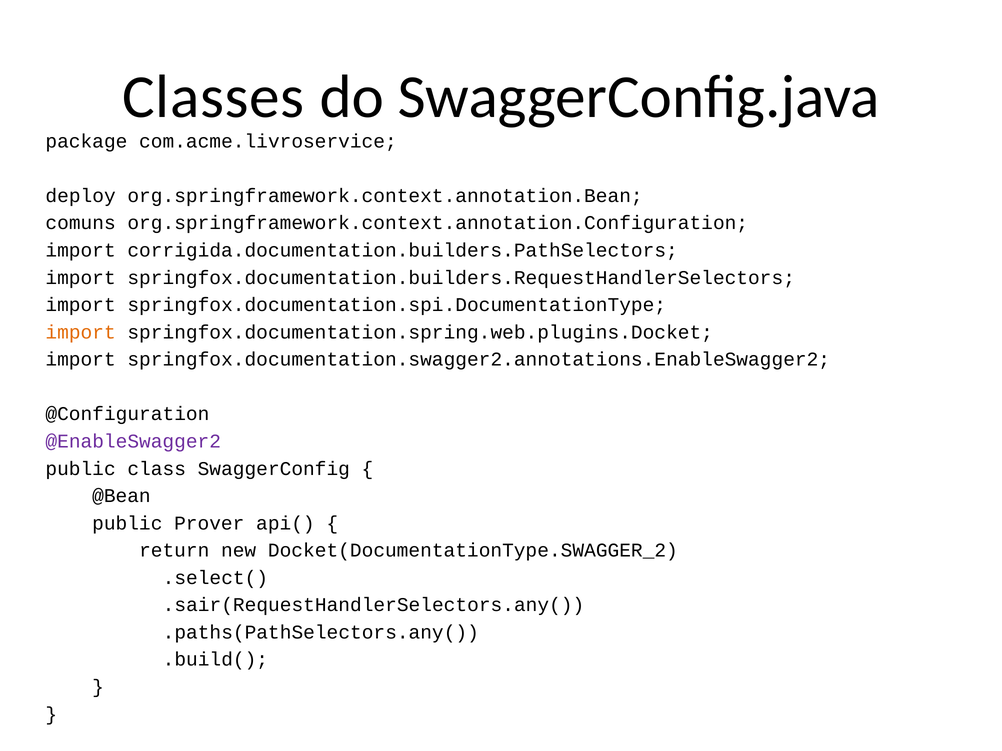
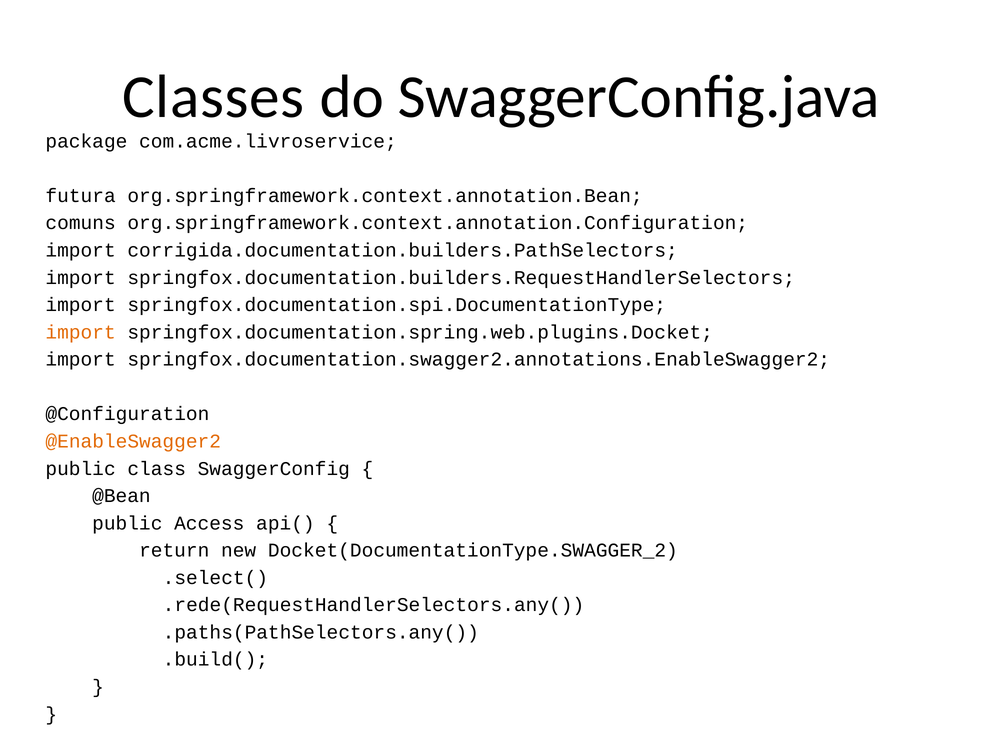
deploy: deploy -> futura
@EnableSwagger2 colour: purple -> orange
Prover: Prover -> Access
.sair(RequestHandlerSelectors.any(: .sair(RequestHandlerSelectors.any( -> .rede(RequestHandlerSelectors.any(
